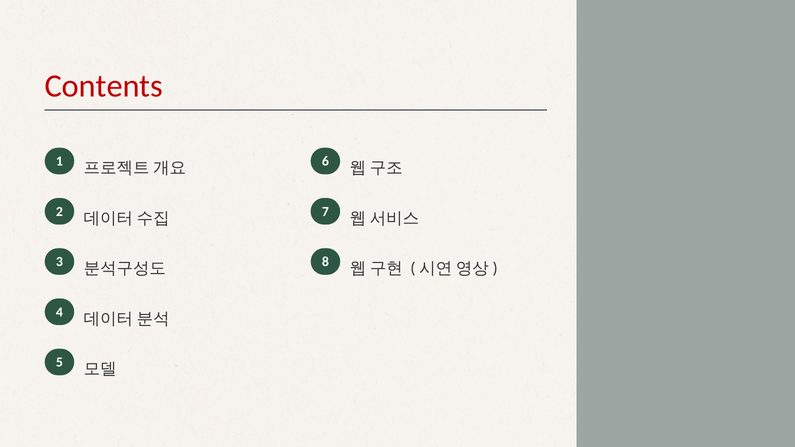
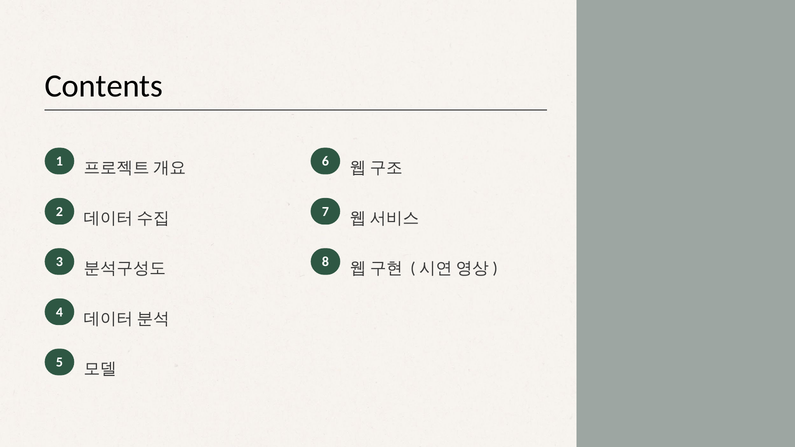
Contents colour: red -> black
